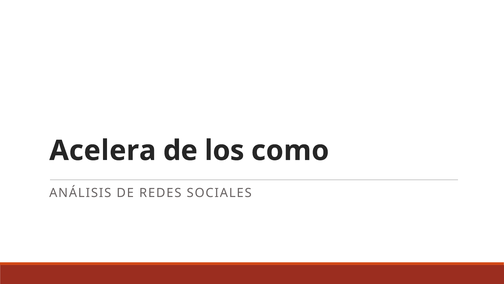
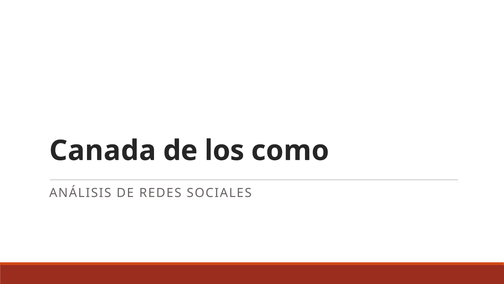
Acelera: Acelera -> Canada
